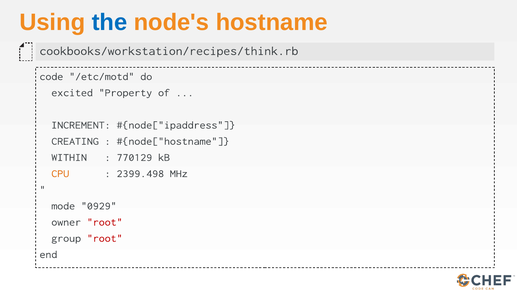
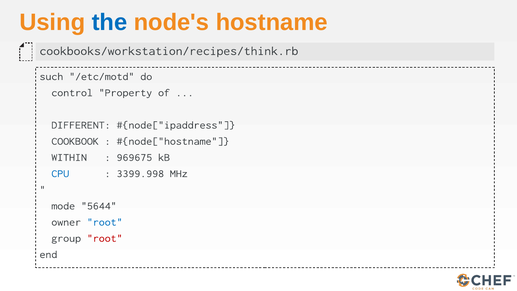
code: code -> such
excited: excited -> control
INCREMENT: INCREMENT -> DIFFERENT
CREATING: CREATING -> COOKBOOK
770129: 770129 -> 969675
CPU colour: orange -> blue
2399.498: 2399.498 -> 3399.998
0929: 0929 -> 5644
root at (105, 222) colour: red -> blue
